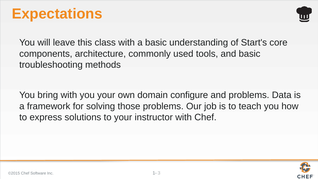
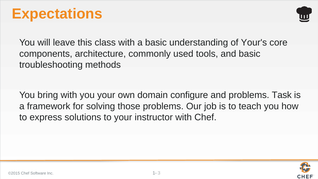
Start's: Start's -> Your's
Data: Data -> Task
